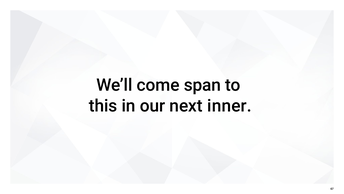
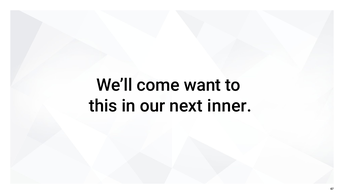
span: span -> want
